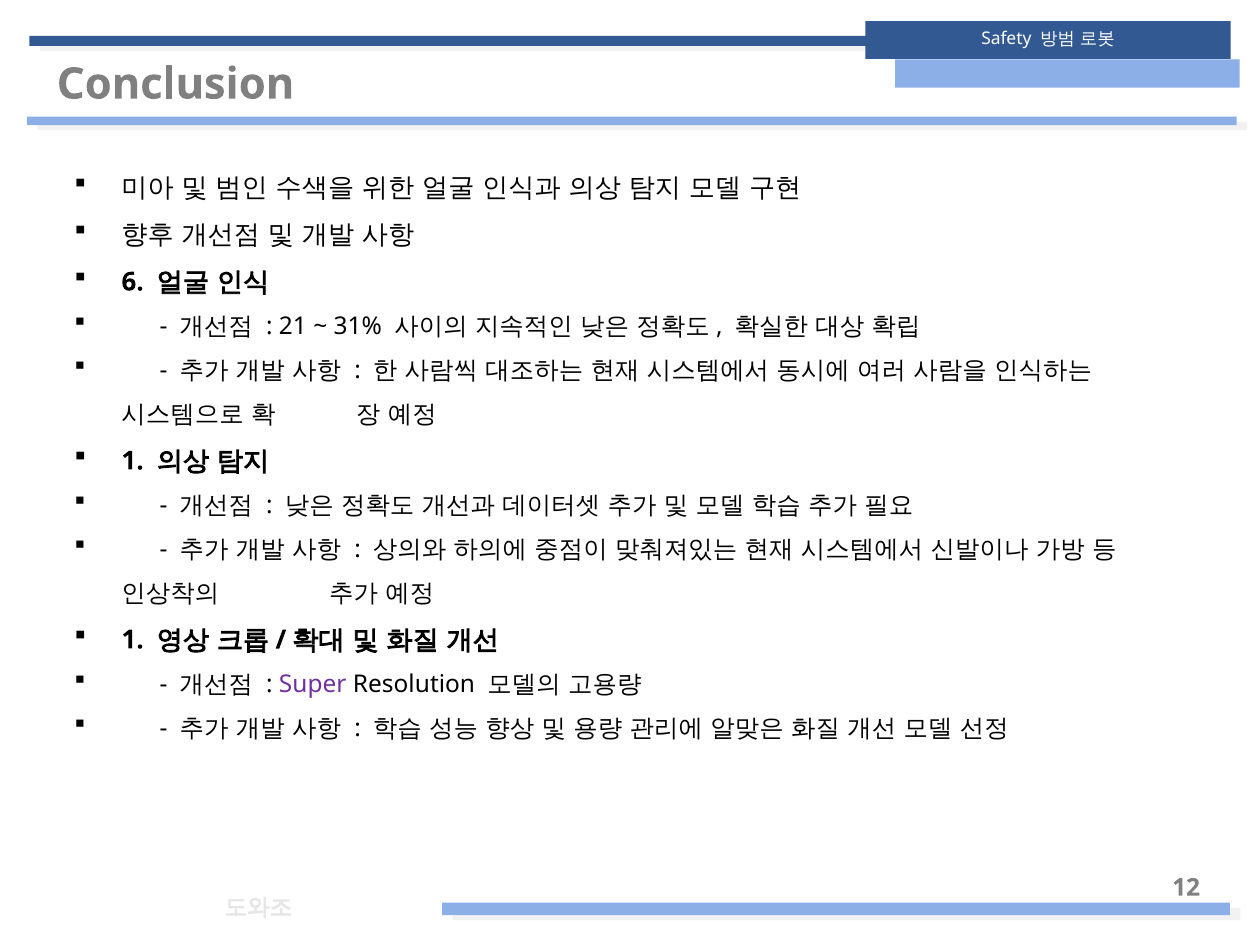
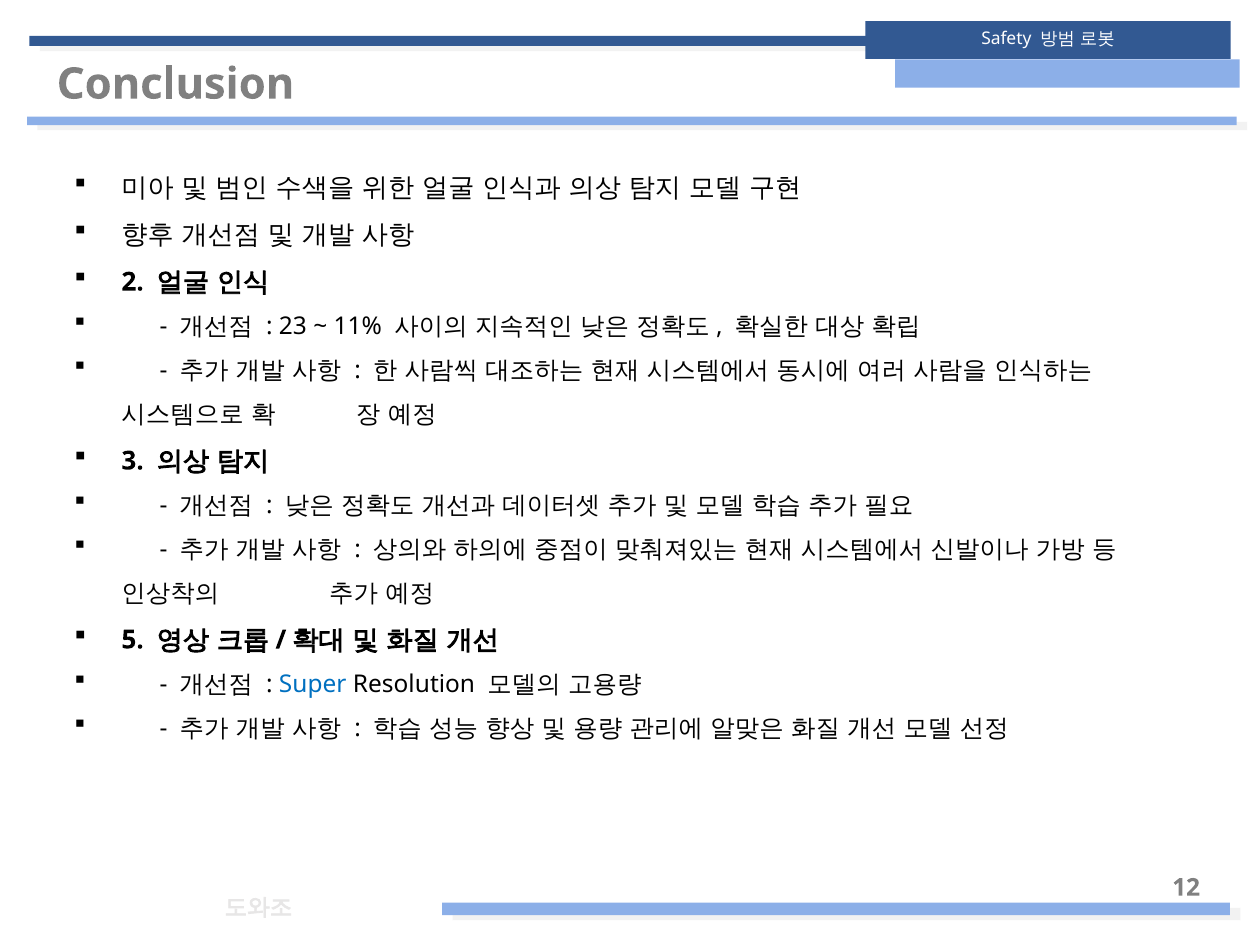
6: 6 -> 2
21: 21 -> 23
31%: 31% -> 11%
1 at (133, 461): 1 -> 3
1 at (133, 640): 1 -> 5
Super colour: purple -> blue
